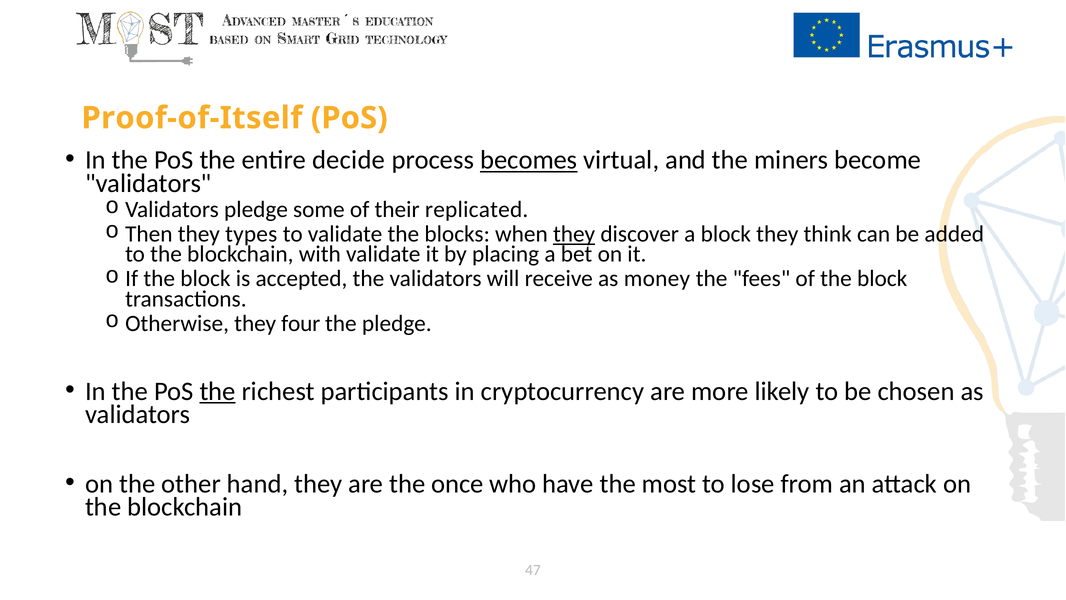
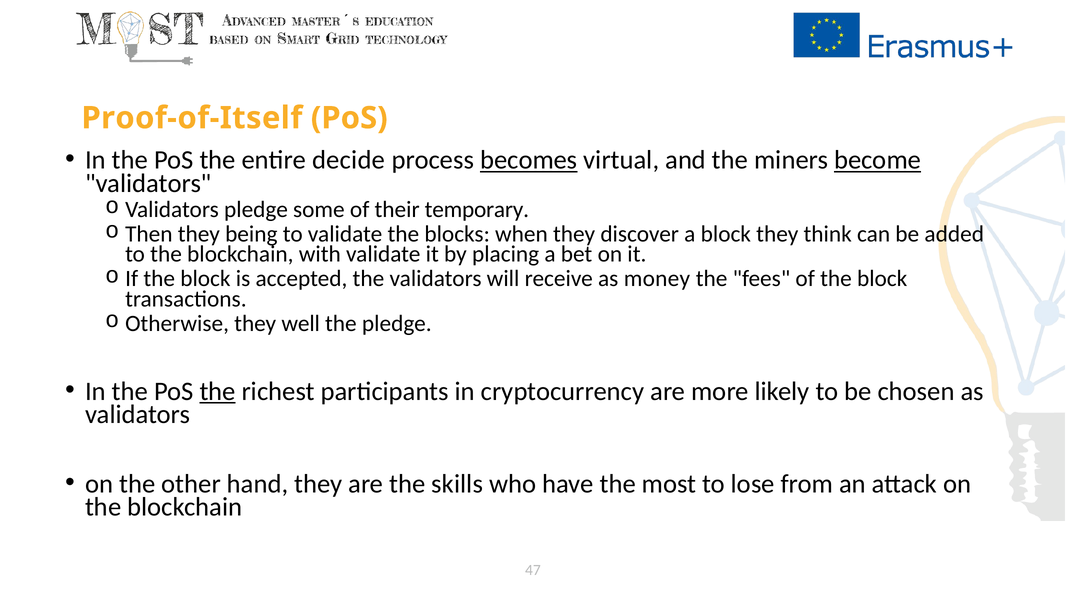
become underline: none -> present
replicated: replicated -> temporary
types: types -> being
they at (574, 234) underline: present -> none
four: four -> well
once: once -> skills
